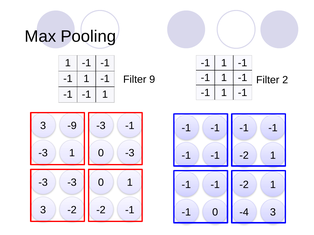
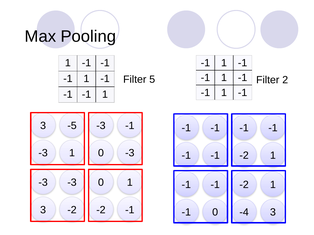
9: 9 -> 5
-9: -9 -> -5
